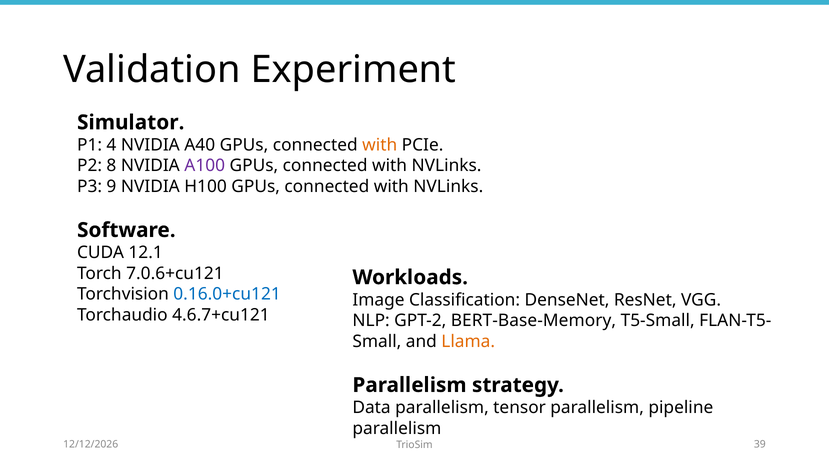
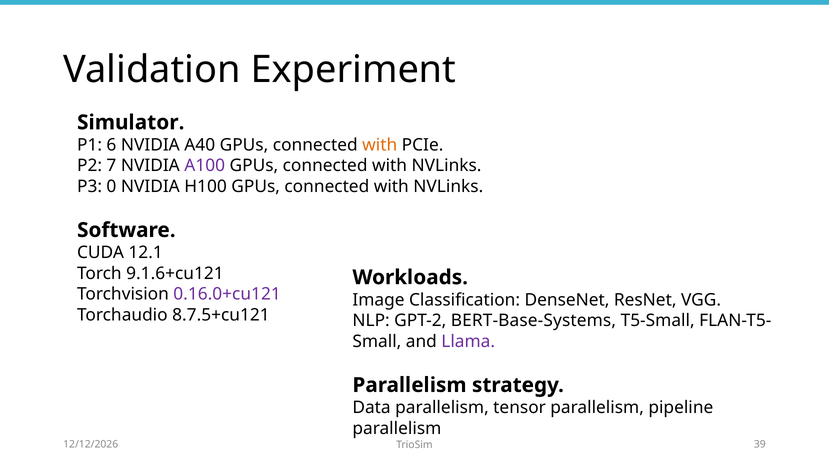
4: 4 -> 6
8: 8 -> 7
9: 9 -> 0
7.0.6+cu121: 7.0.6+cu121 -> 9.1.6+cu121
0.16.0+cu121 colour: blue -> purple
4.6.7+cu121: 4.6.7+cu121 -> 8.7.5+cu121
BERT-Base-Memory: BERT-Base-Memory -> BERT-Base-Systems
Llama colour: orange -> purple
